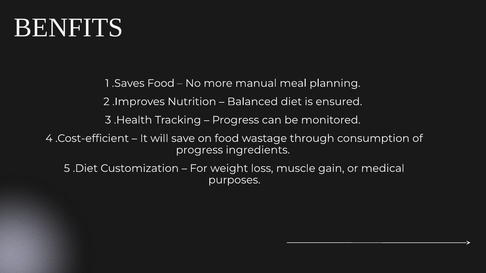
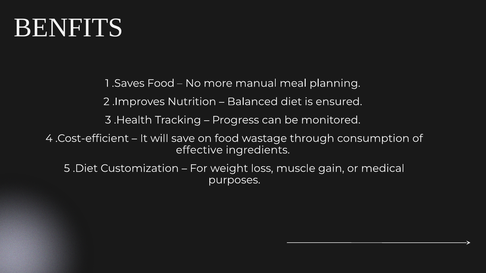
progress at (199, 150): progress -> effective
